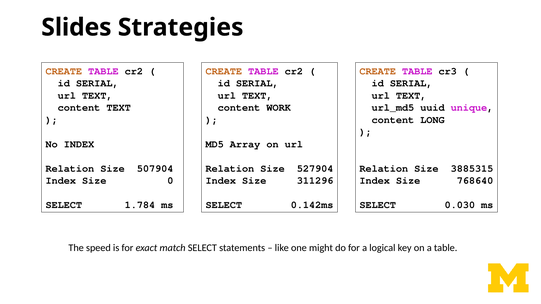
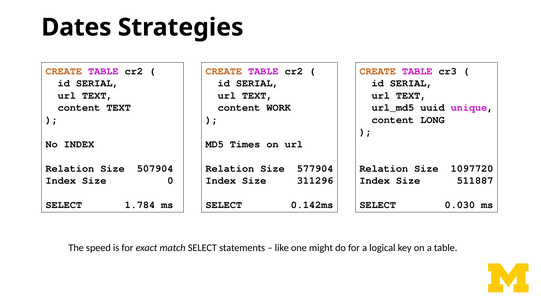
Slides: Slides -> Dates
Array: Array -> Times
527904: 527904 -> 577904
3885315: 3885315 -> 1097720
768640: 768640 -> 511887
